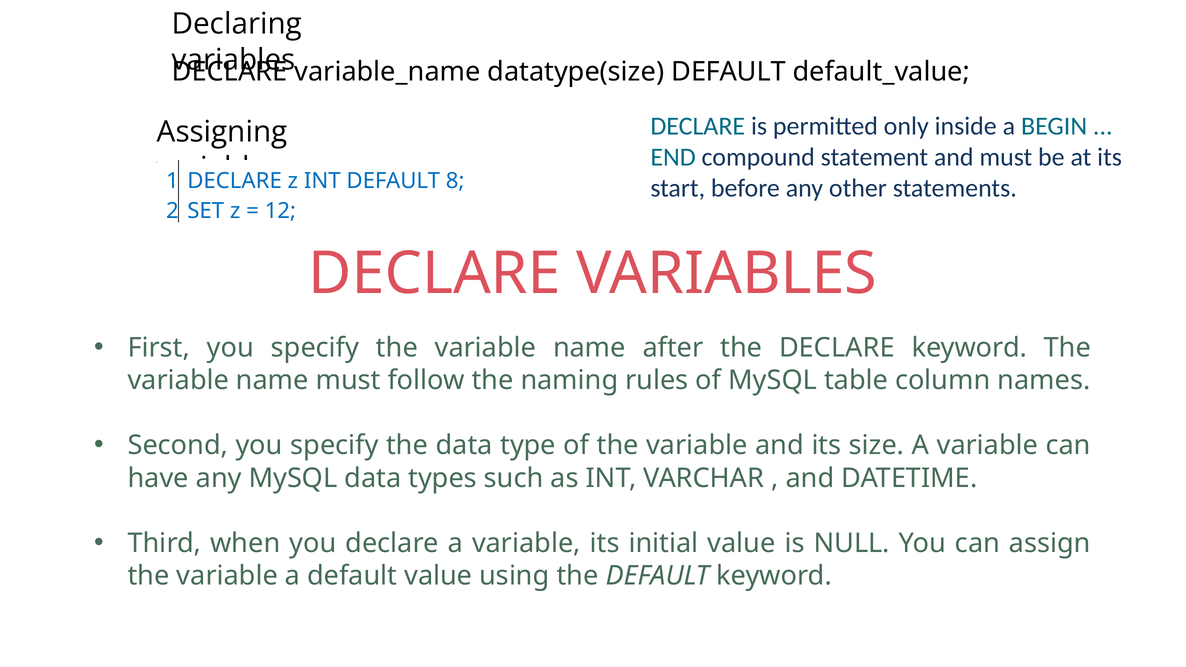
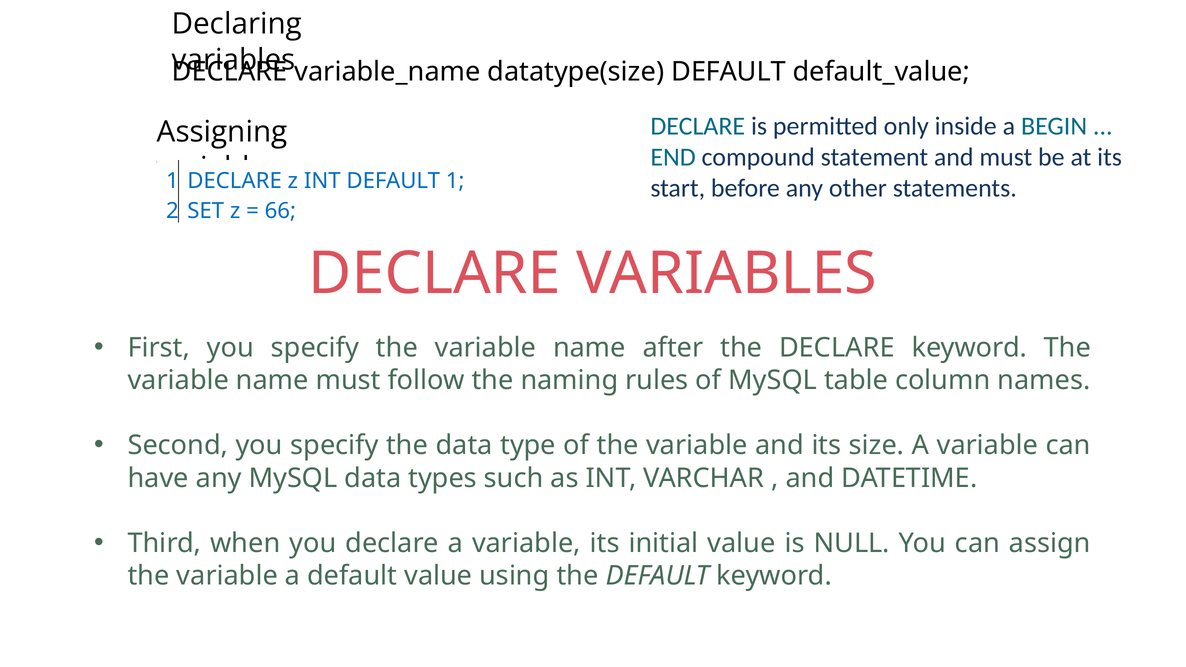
DEFAULT 8: 8 -> 1
12: 12 -> 66
